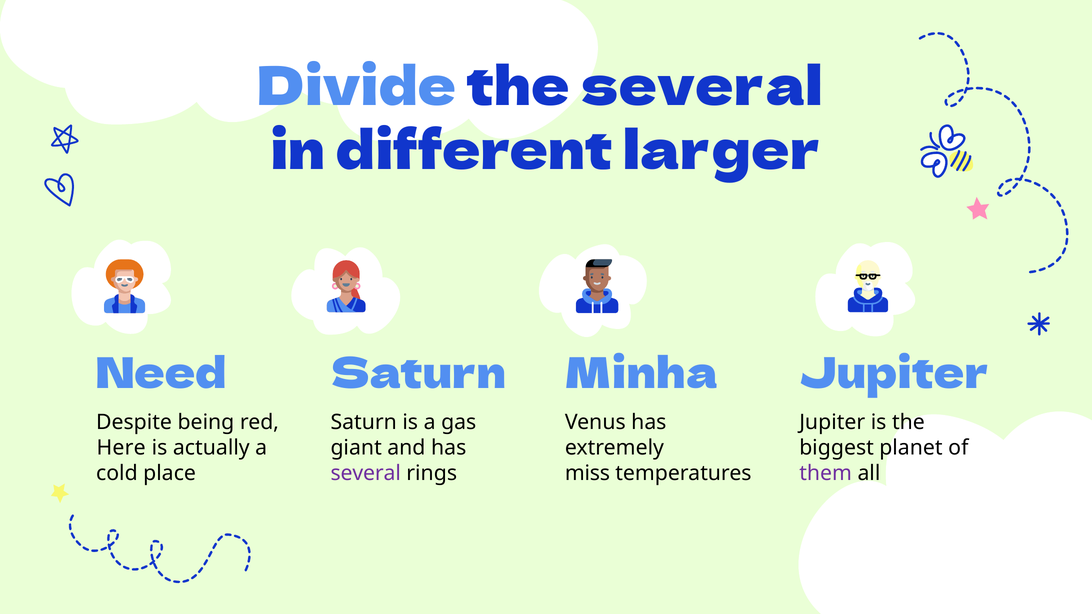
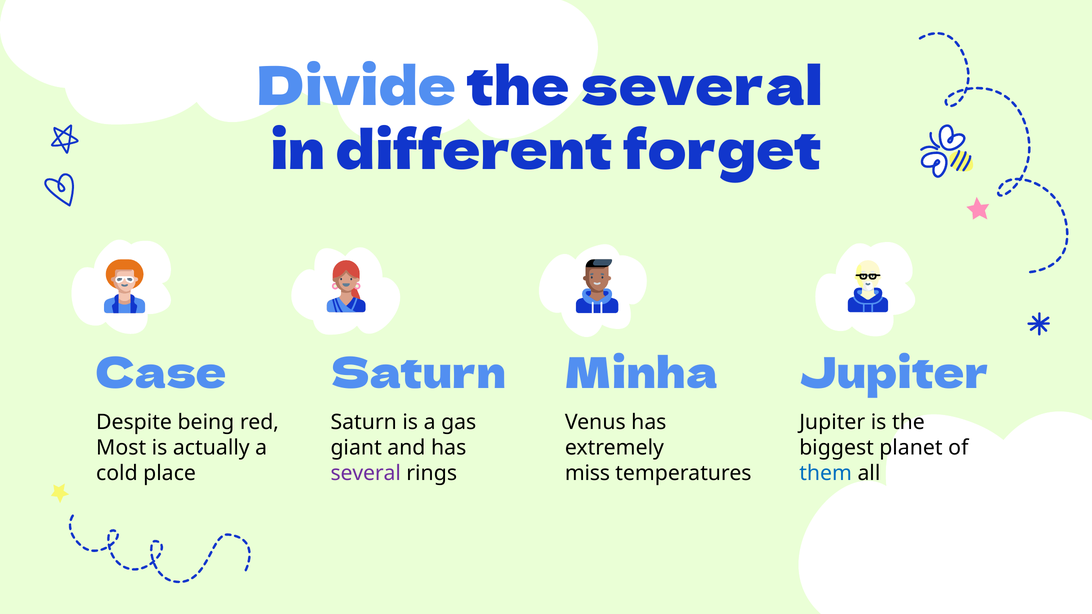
larger: larger -> forget
Need: Need -> Case
Here: Here -> Most
them colour: purple -> blue
